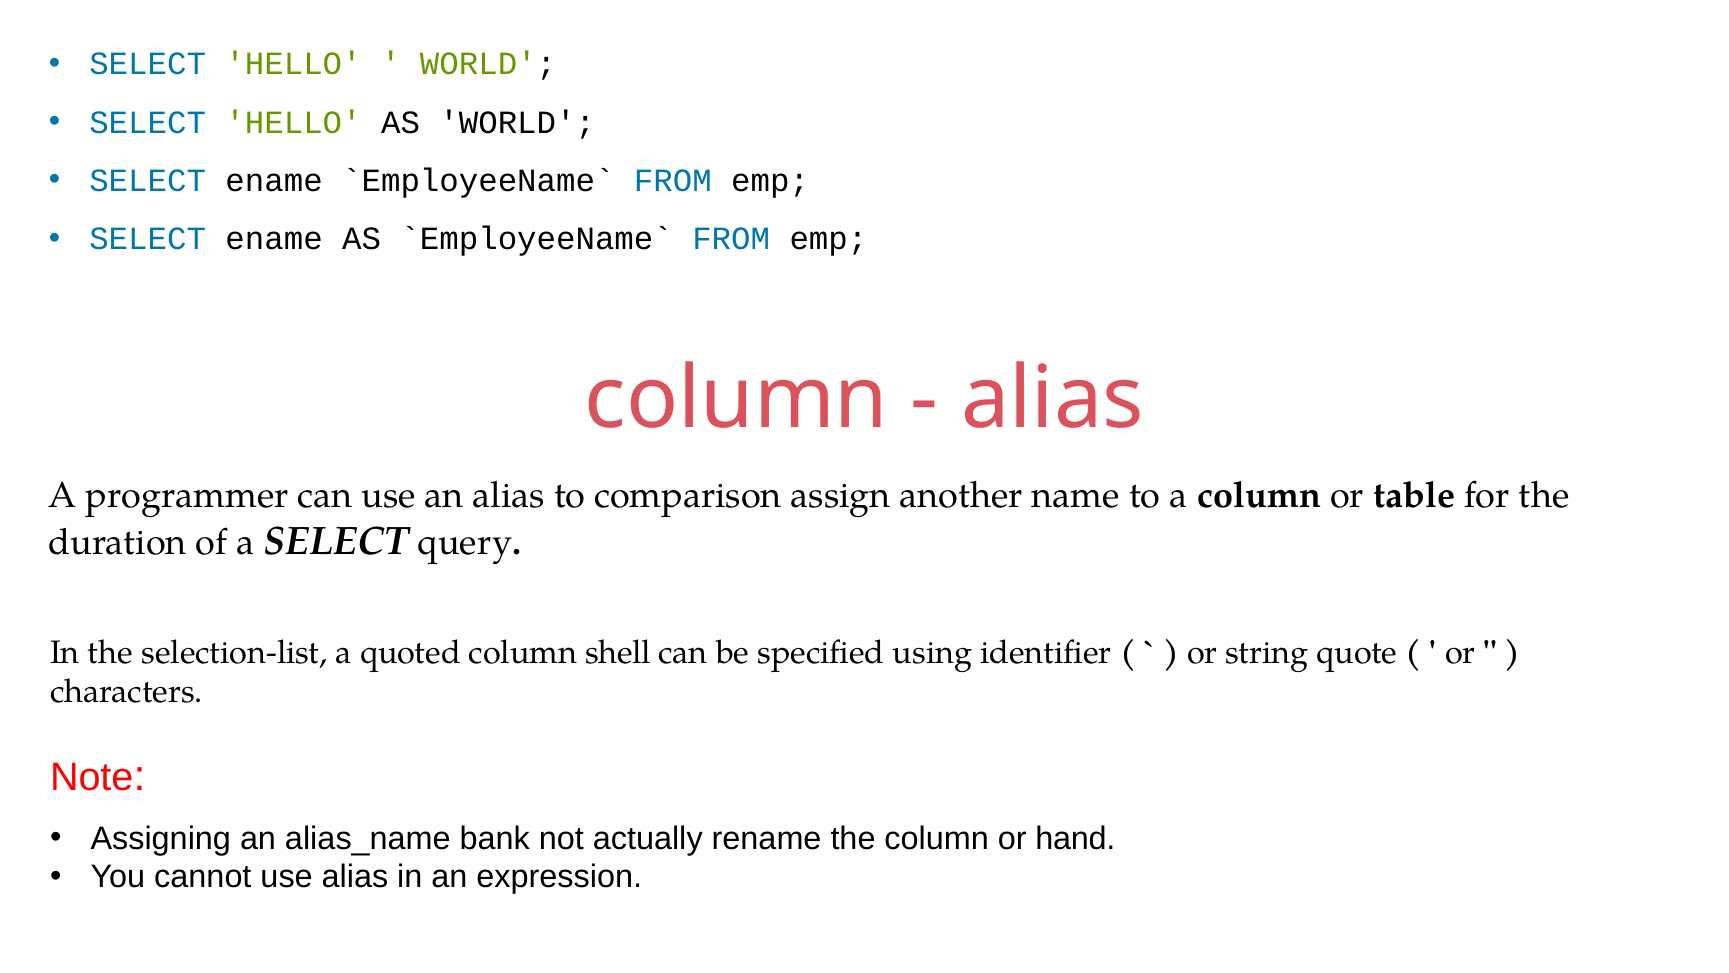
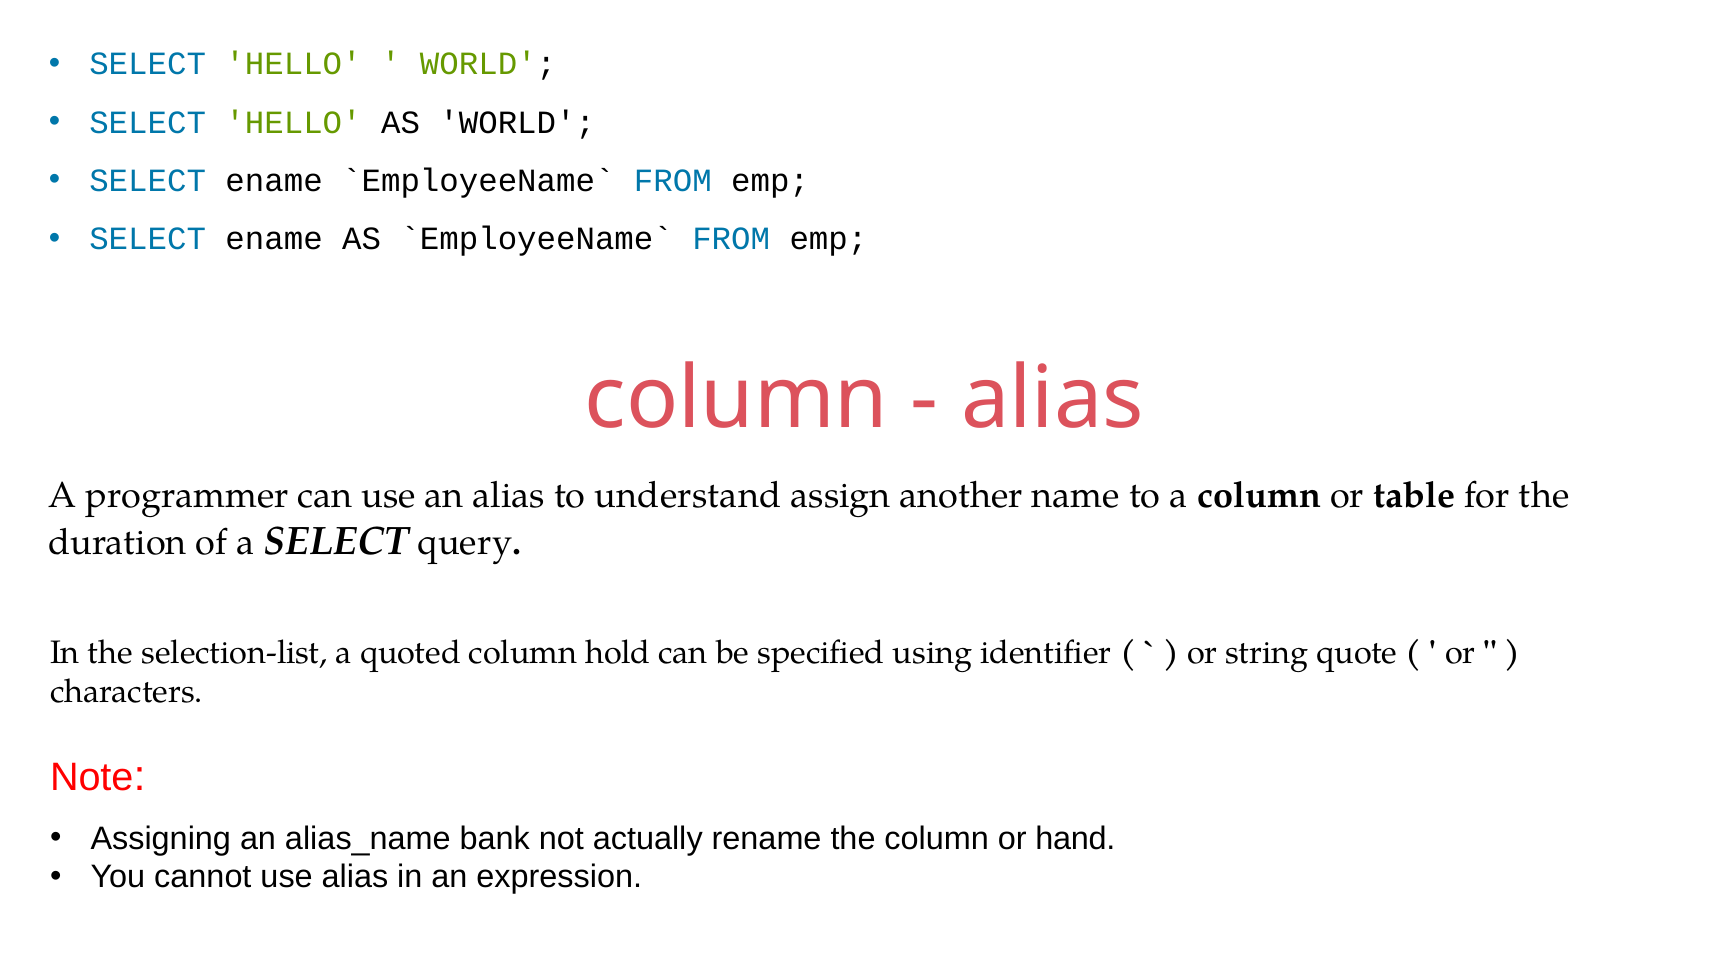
comparison: comparison -> understand
shell: shell -> hold
